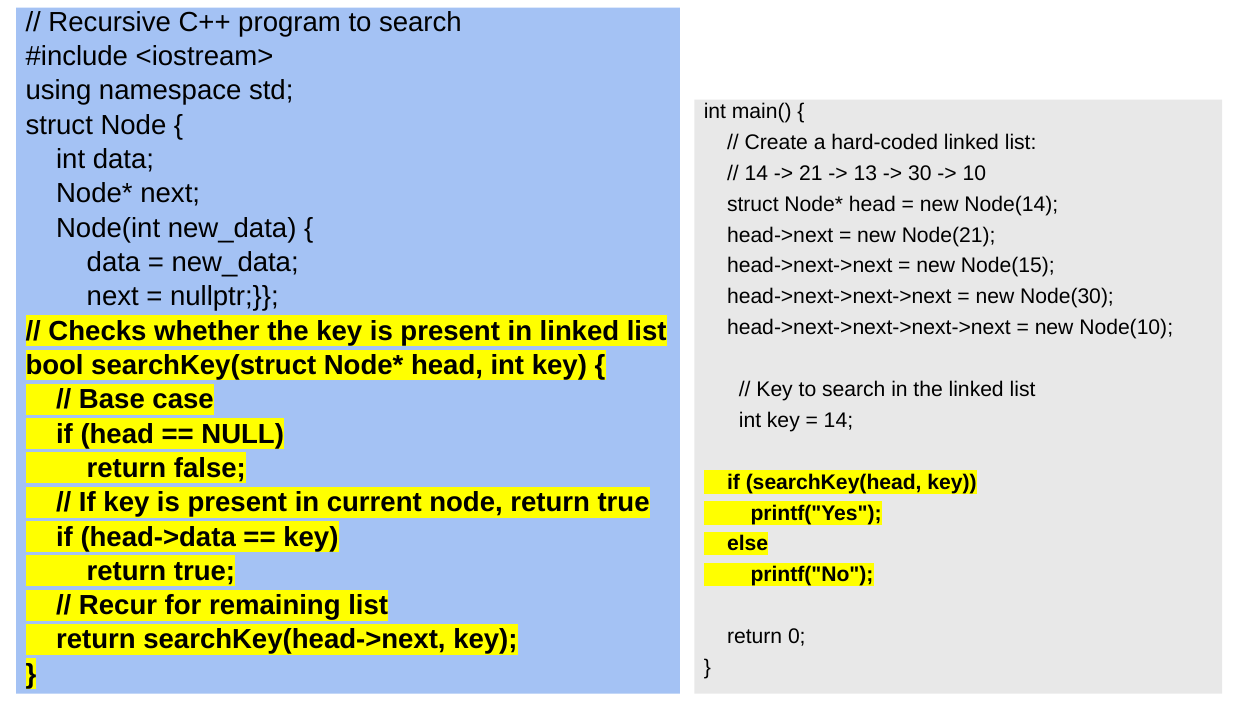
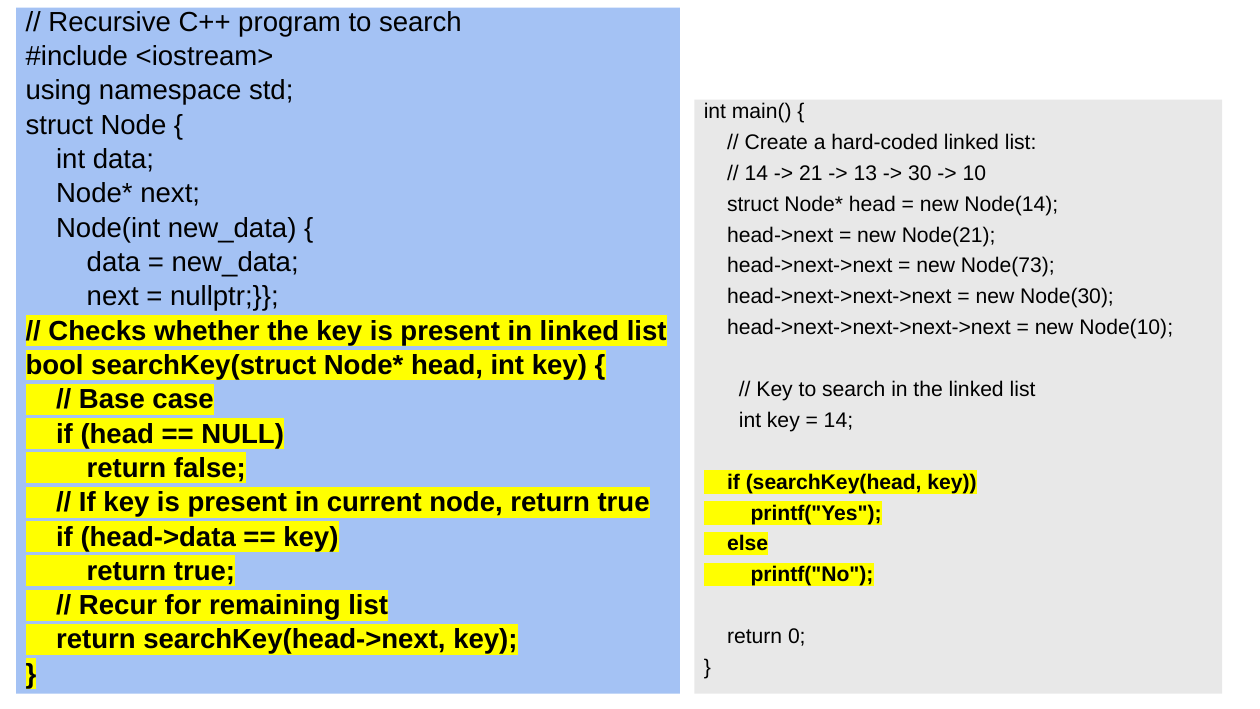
Node(15: Node(15 -> Node(73
